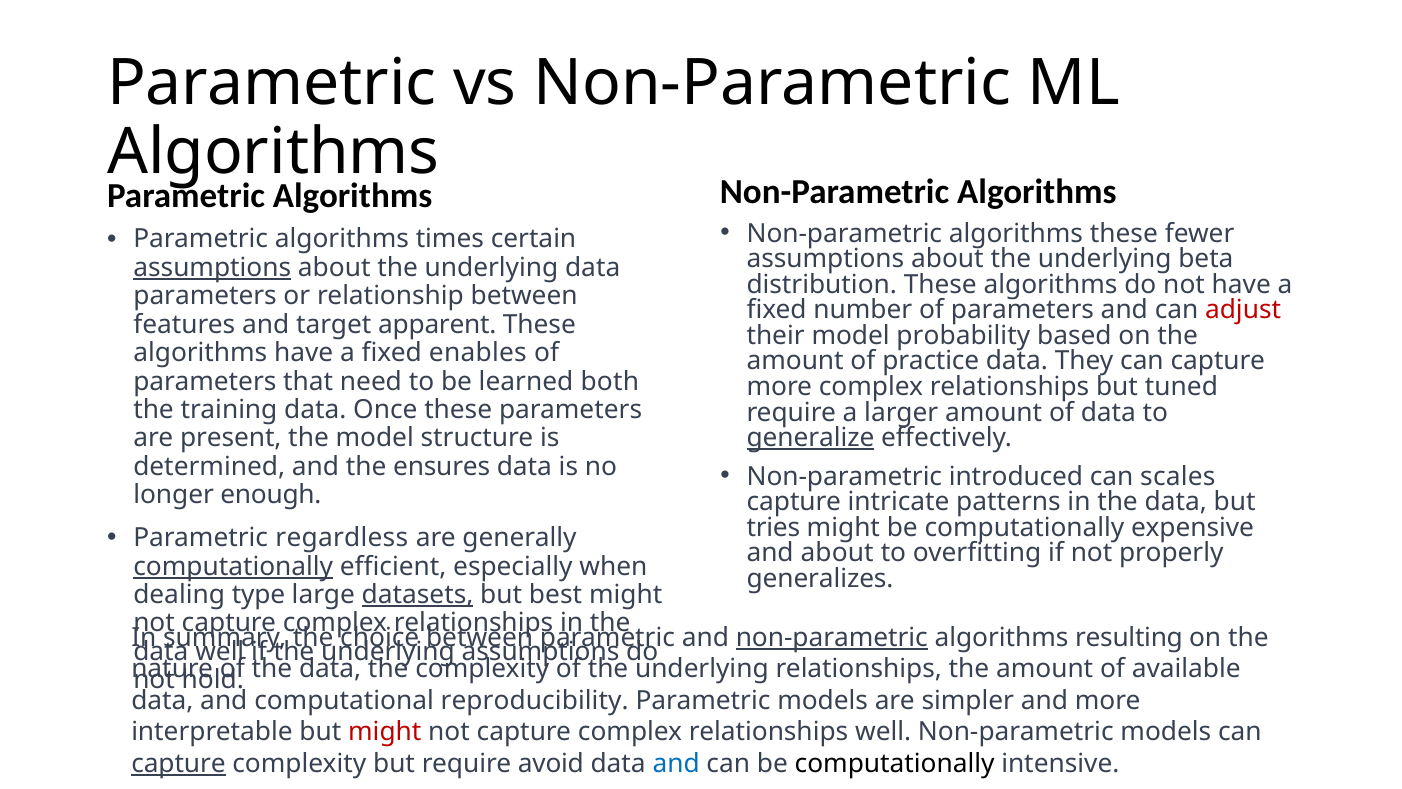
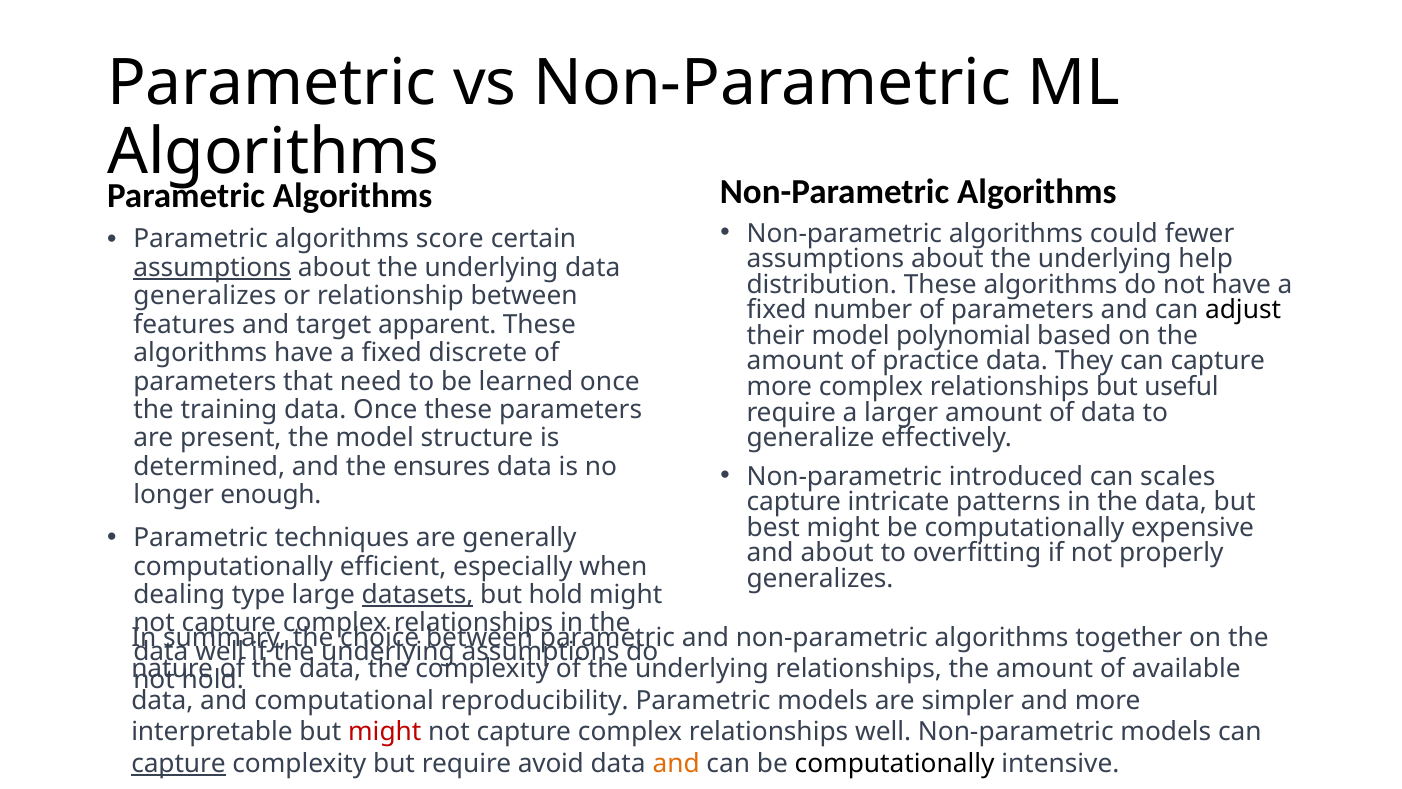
algorithms these: these -> could
times: times -> score
beta: beta -> help
parameters at (205, 296): parameters -> generalizes
adjust colour: red -> black
probability: probability -> polynomial
enables: enables -> discrete
learned both: both -> once
tuned: tuned -> useful
generalize underline: present -> none
tries: tries -> best
regardless: regardless -> techniques
computationally at (233, 566) underline: present -> none
but best: best -> hold
non-parametric at (832, 637) underline: present -> none
resulting: resulting -> together
and at (676, 763) colour: blue -> orange
